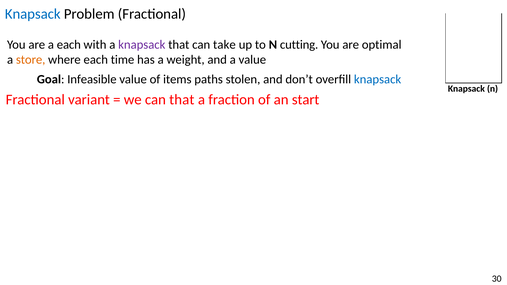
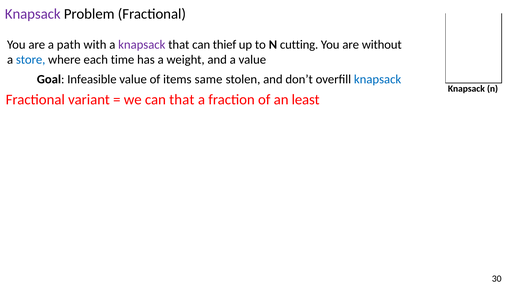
Knapsack at (33, 14) colour: blue -> purple
a each: each -> path
take: take -> thief
optimal: optimal -> without
store colour: orange -> blue
paths: paths -> same
start: start -> least
